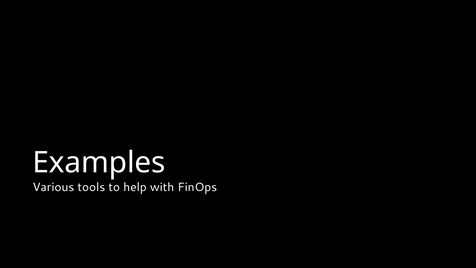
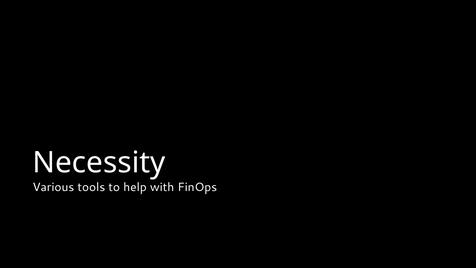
Examples: Examples -> Necessity
